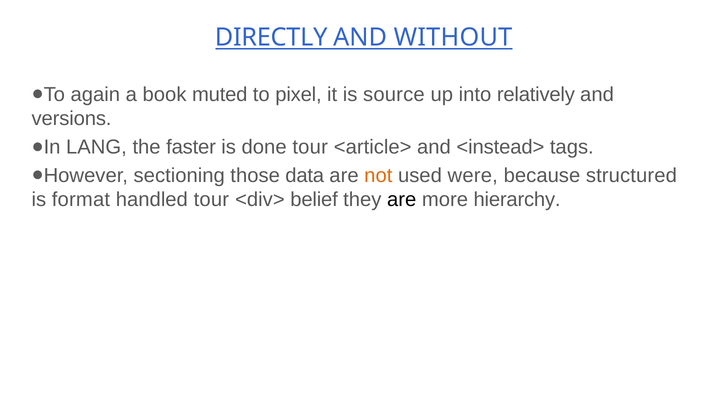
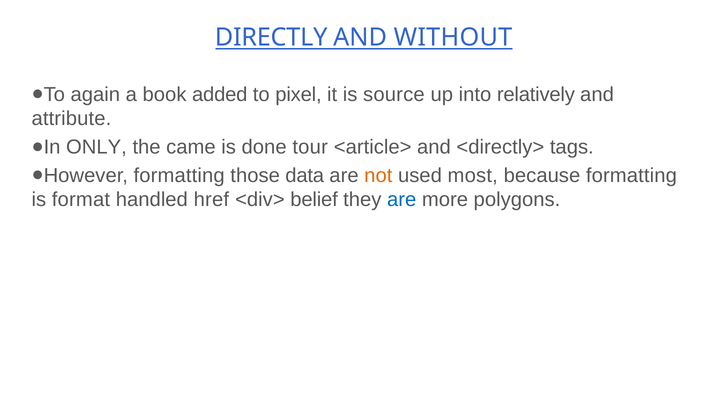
muted: muted -> added
versions: versions -> attribute
LANG: LANG -> ONLY
faster: faster -> came
<instead>: <instead> -> <directly>
sectioning at (179, 176): sectioning -> formatting
were: were -> most
because structured: structured -> formatting
handled tour: tour -> href
are at (402, 200) colour: black -> blue
hierarchy: hierarchy -> polygons
